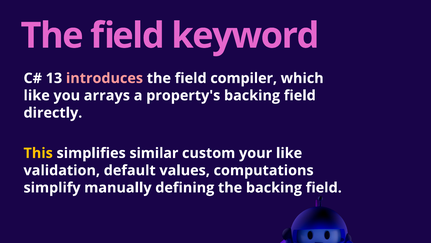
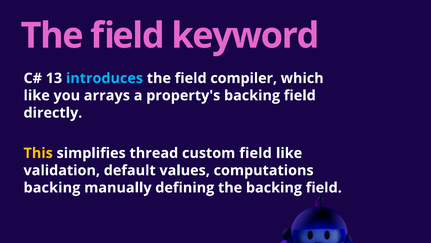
introduces colour: pink -> light blue
similar: similar -> thread
custom your: your -> field
simplify at (52, 187): simplify -> backing
